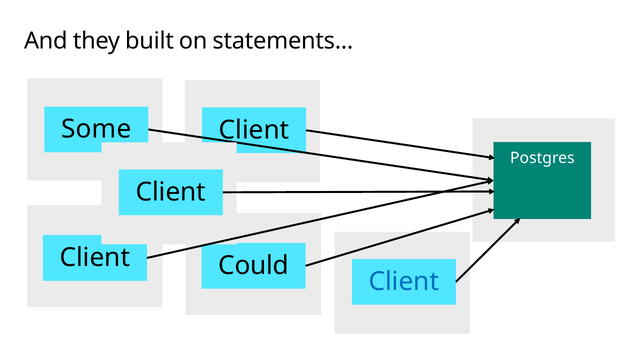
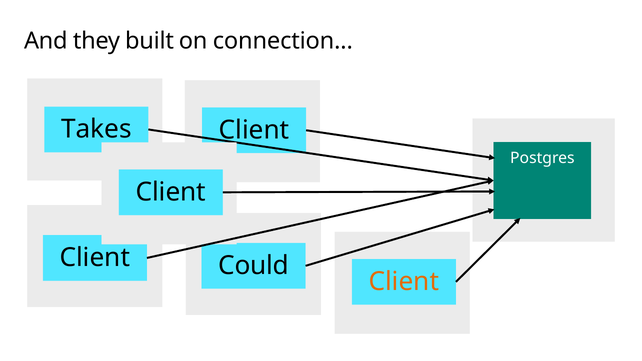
statements: statements -> connection
Some: Some -> Takes
Client at (404, 282) colour: blue -> orange
